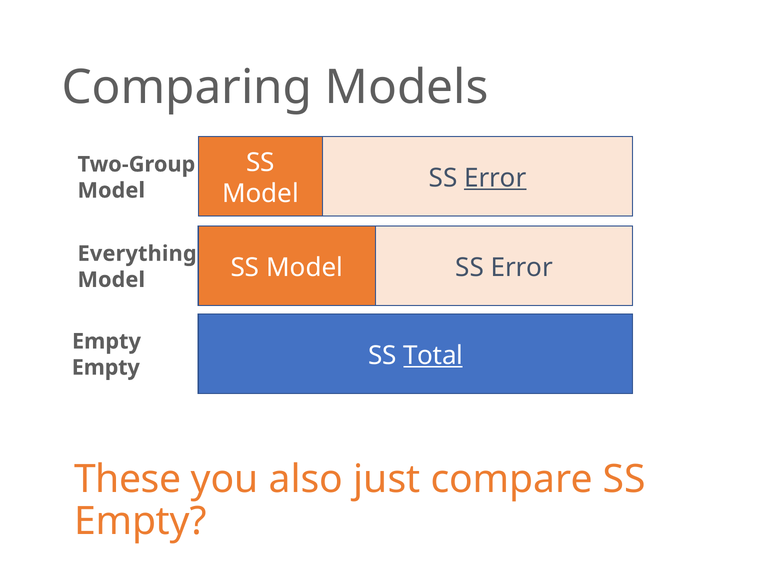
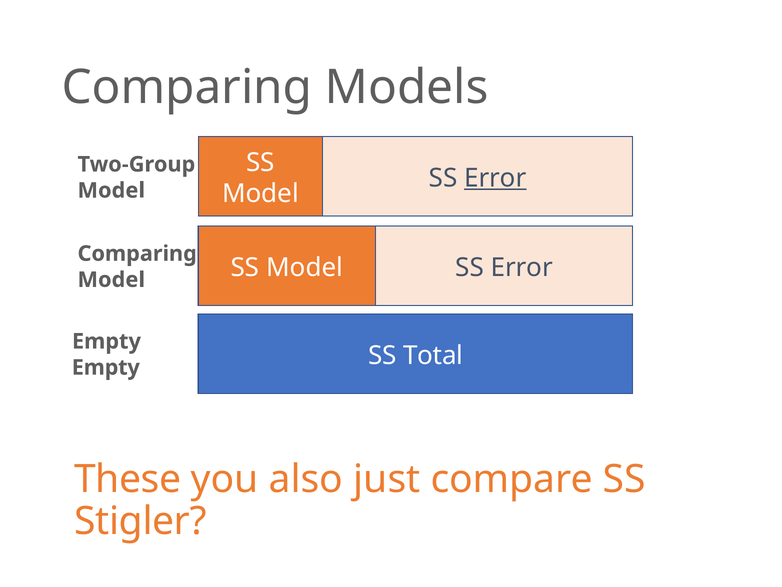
Everything at (137, 253): Everything -> Comparing
Total underline: present -> none
Empty at (140, 521): Empty -> Stigler
